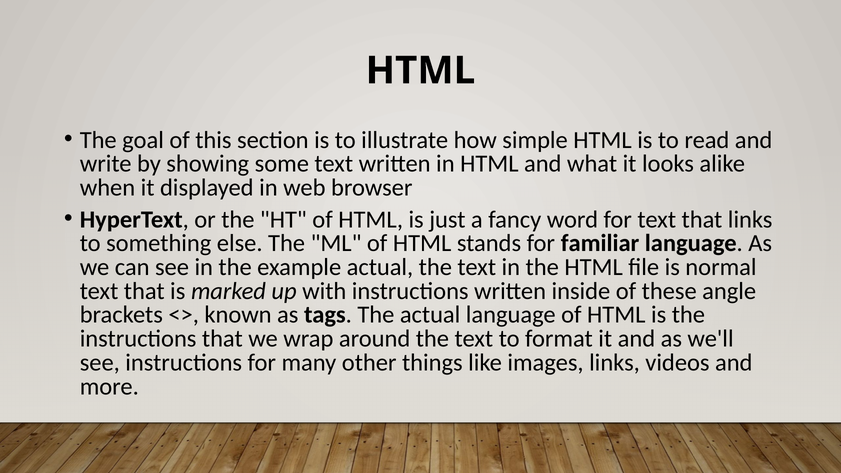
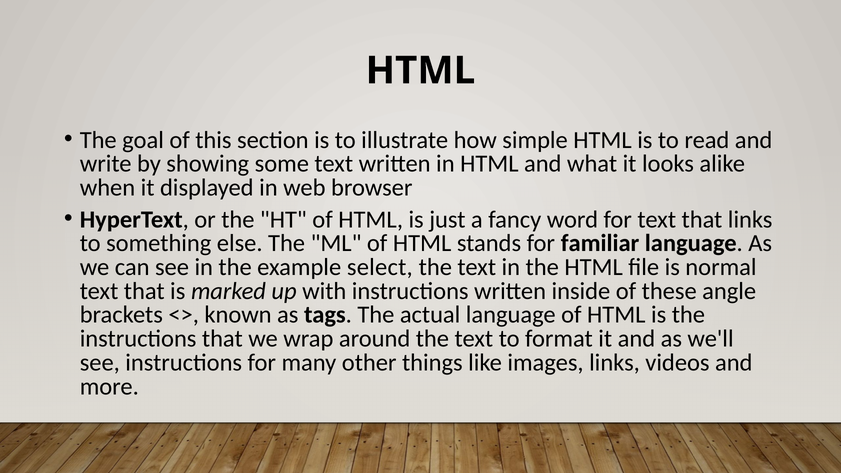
example actual: actual -> select
